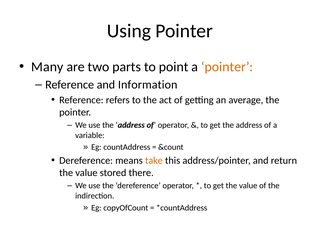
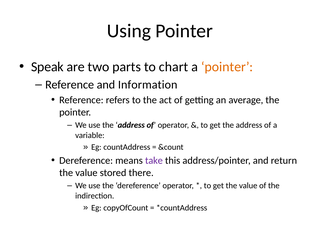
Many: Many -> Speak
point: point -> chart
take colour: orange -> purple
